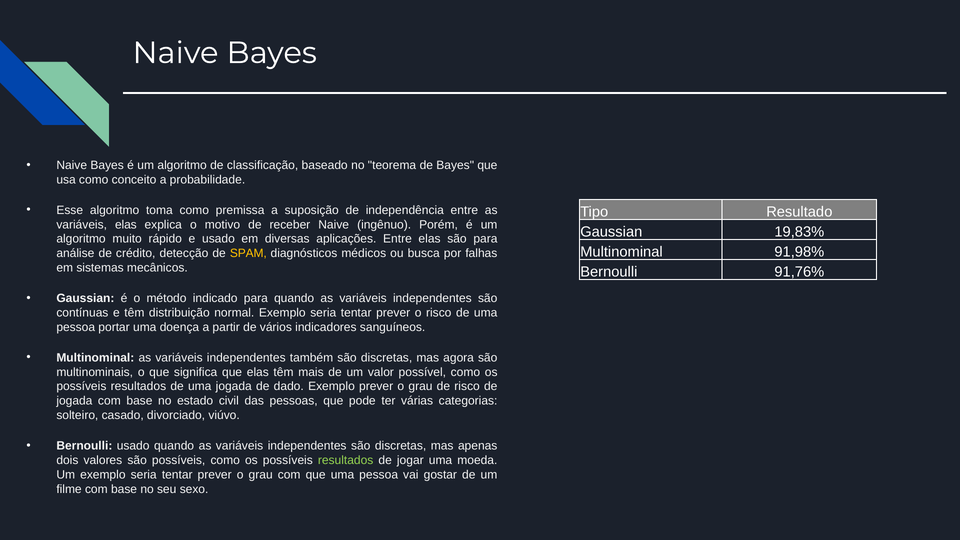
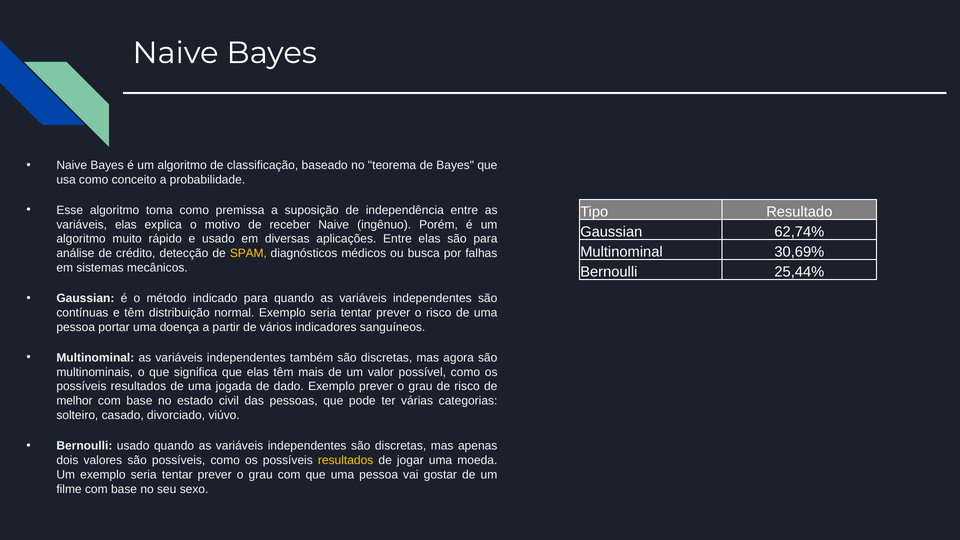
19,83%: 19,83% -> 62,74%
91,98%: 91,98% -> 30,69%
91,76%: 91,76% -> 25,44%
jogada at (74, 401): jogada -> melhor
resultados at (346, 460) colour: light green -> yellow
